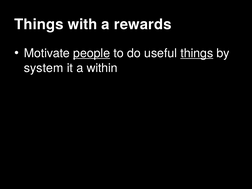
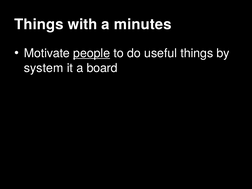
rewards: rewards -> minutes
things at (197, 53) underline: present -> none
within: within -> board
